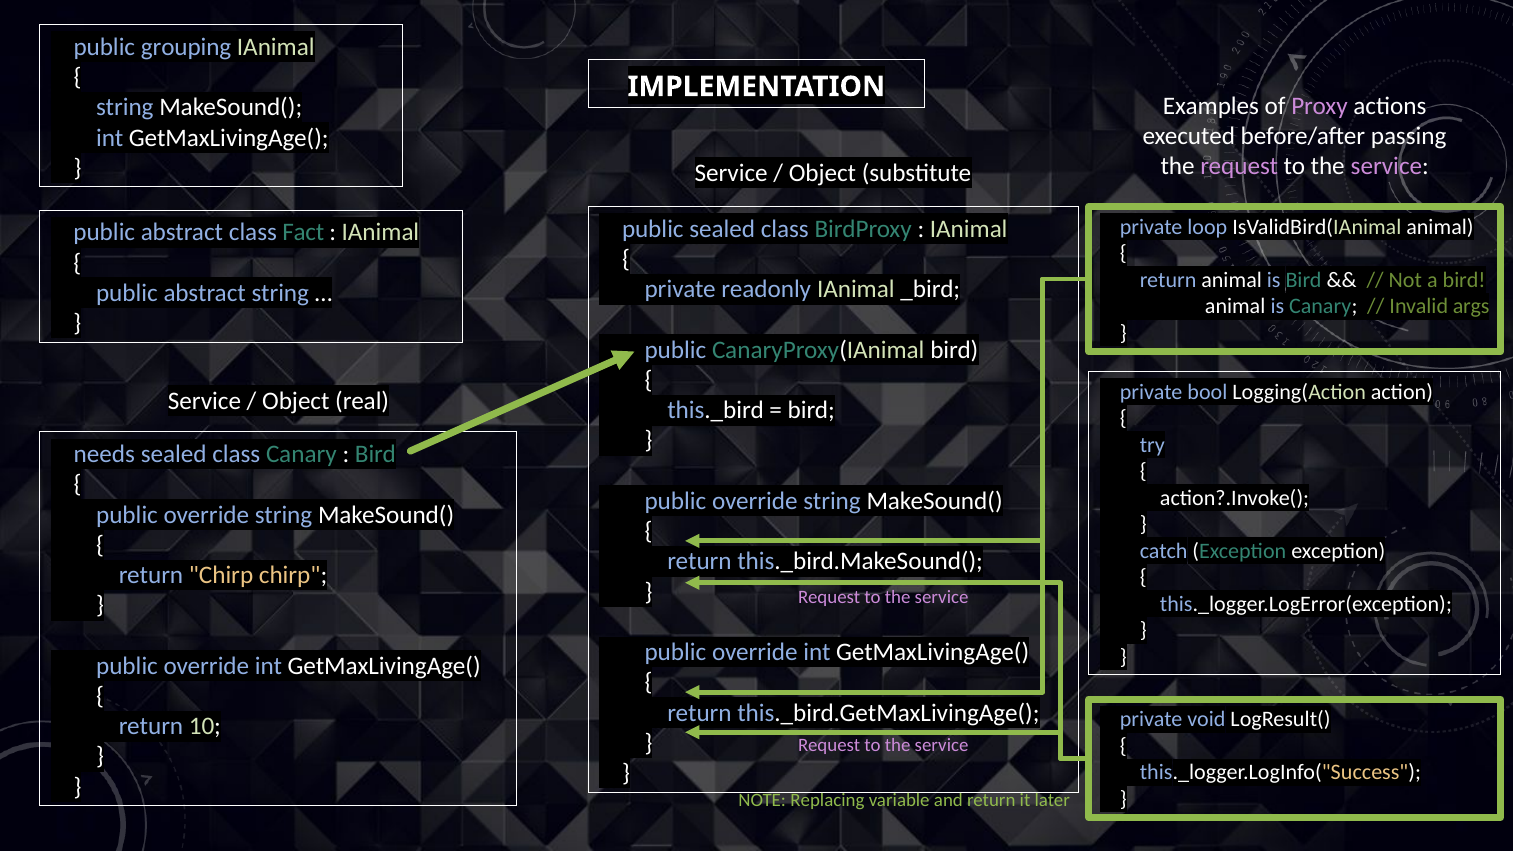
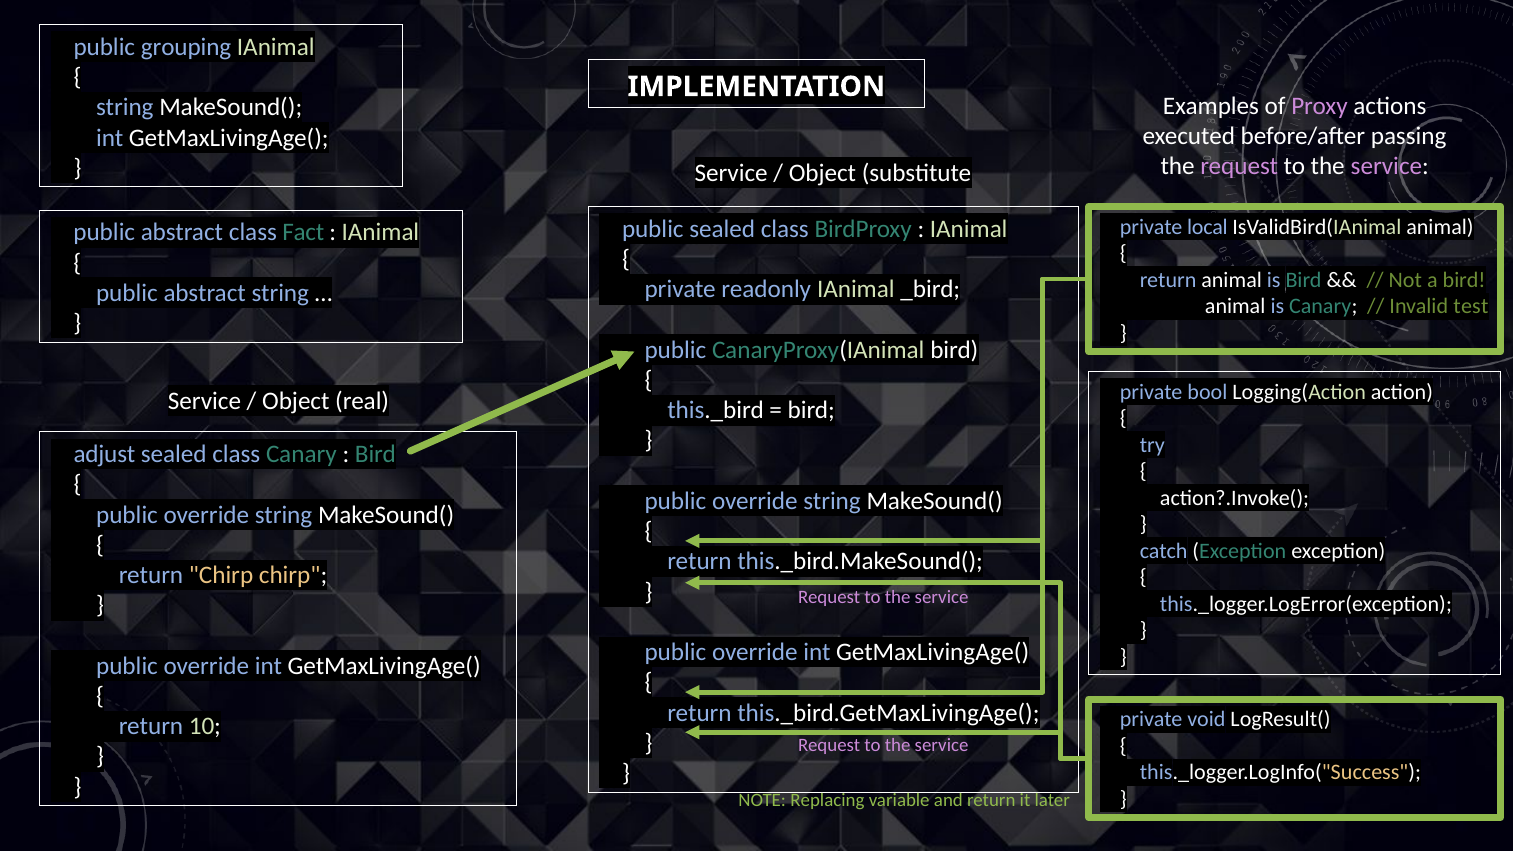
loop: loop -> local
args: args -> test
needs: needs -> adjust
